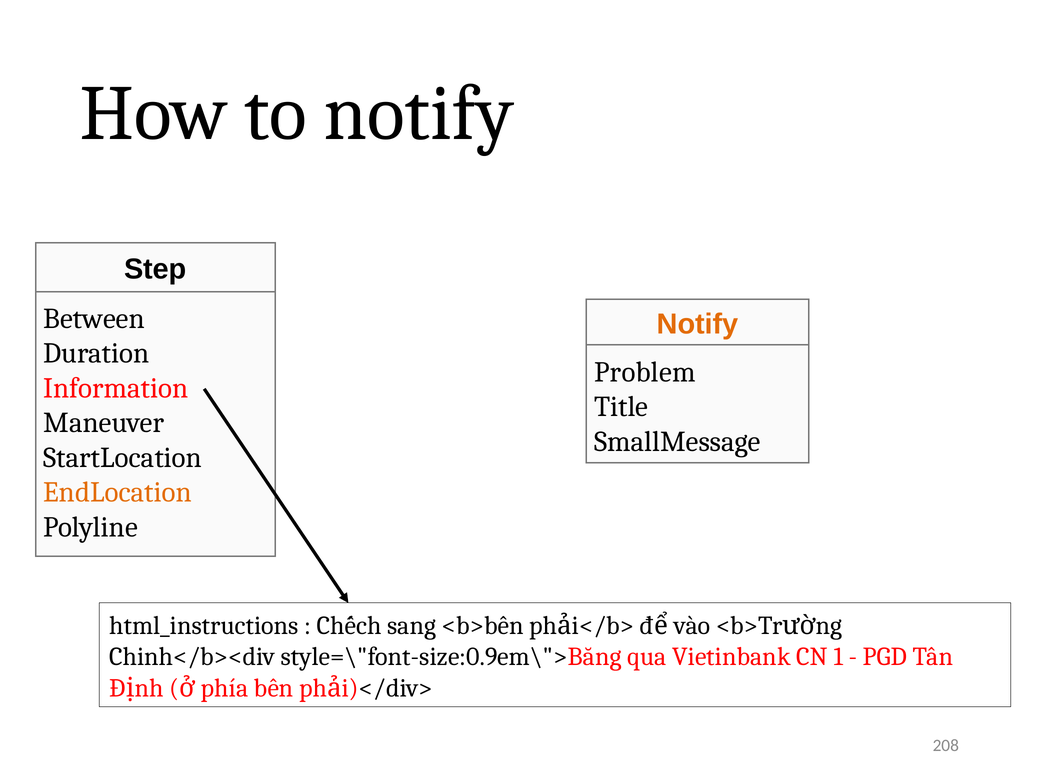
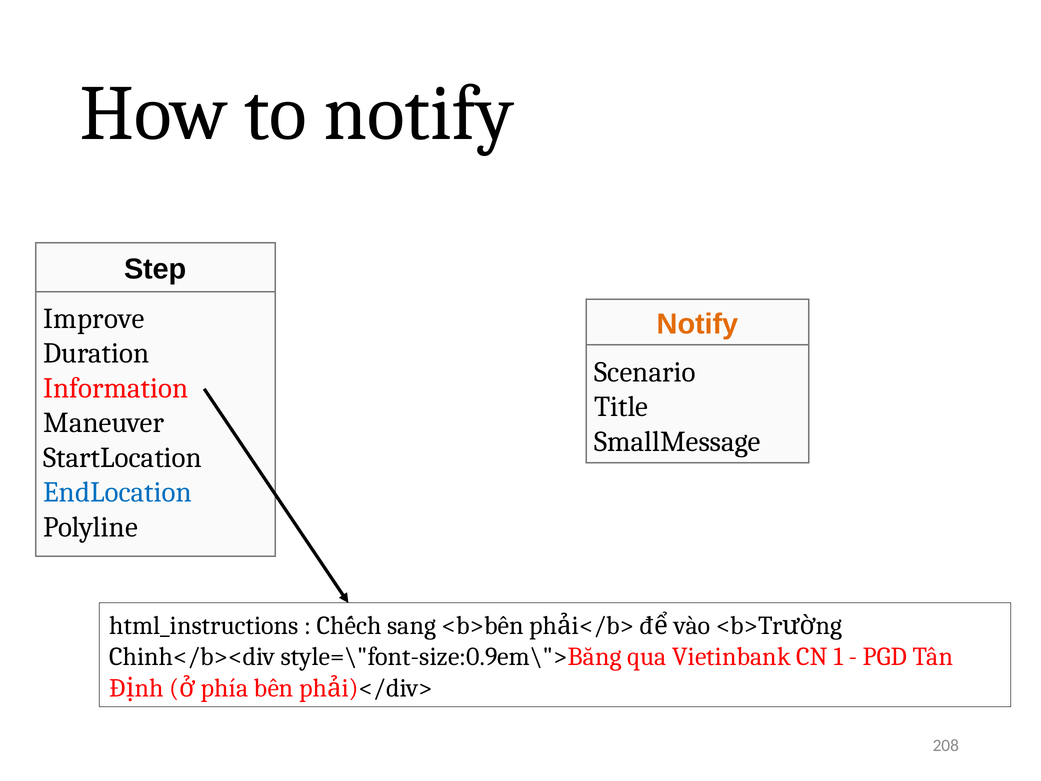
Between: Between -> Improve
Problem: Problem -> Scenario
EndLocation colour: orange -> blue
